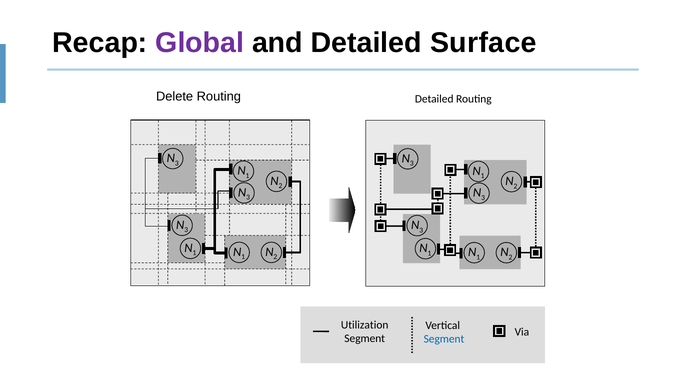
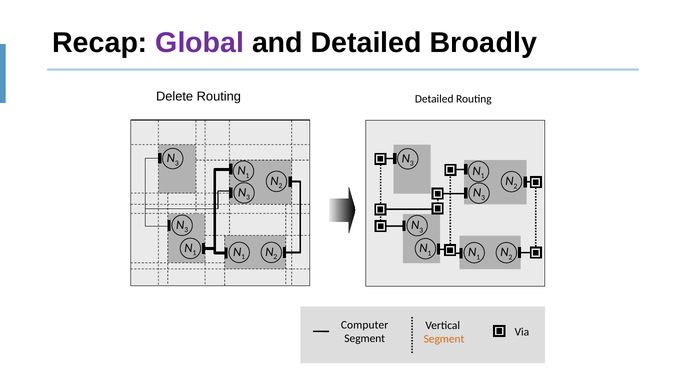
Surface: Surface -> Broadly
Utilization: Utilization -> Computer
Segment at (444, 339) colour: blue -> orange
